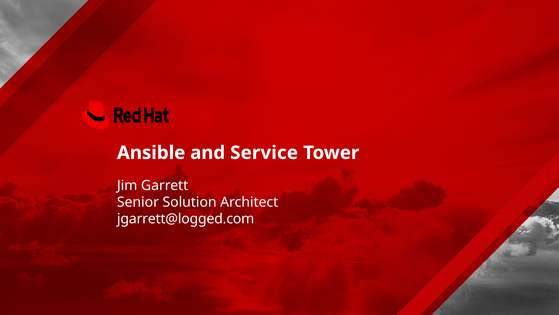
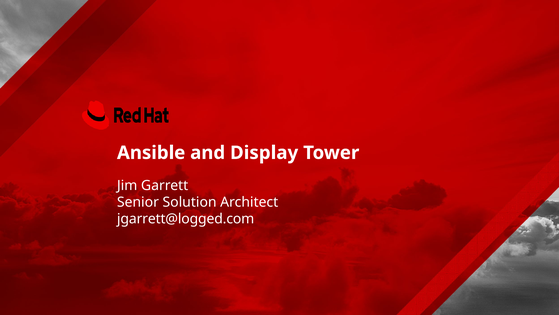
Service: Service -> Display
